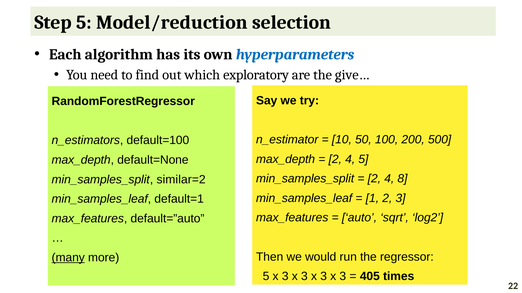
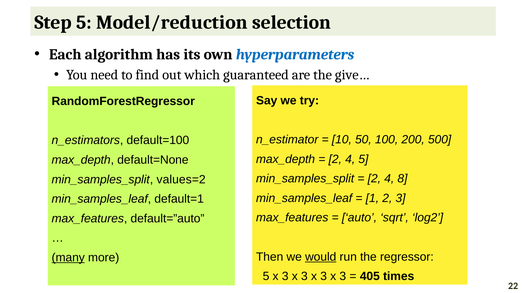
exploratory: exploratory -> guaranteed
similar=2: similar=2 -> values=2
would underline: none -> present
